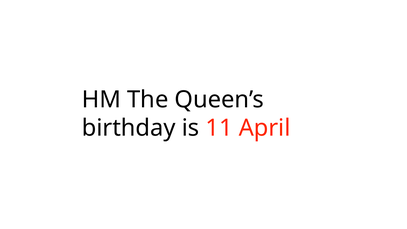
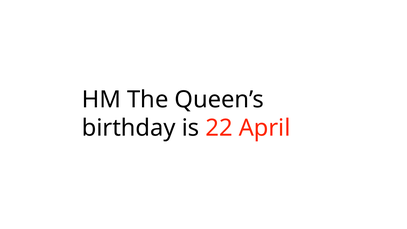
11: 11 -> 22
